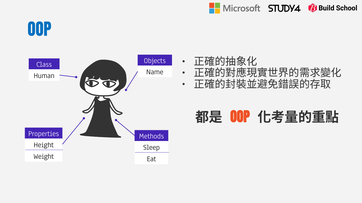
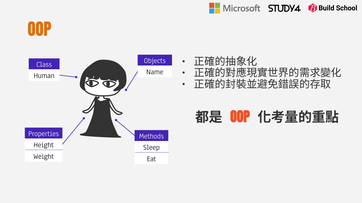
OOP at (40, 30) colour: blue -> orange
